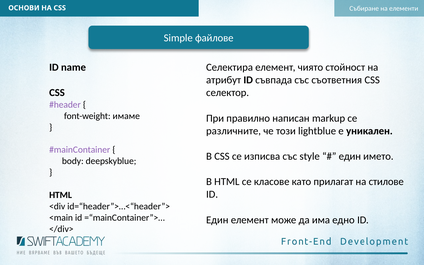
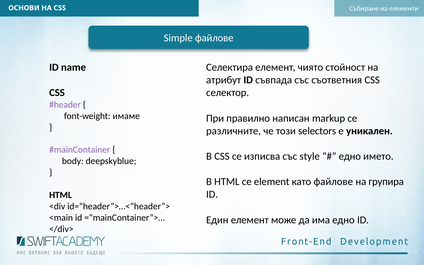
lightblue: lightblue -> selectors
един at (350, 156): един -> едно
класове: класове -> element
като прилагат: прилагат -> файлове
стилове: стилове -> групира
